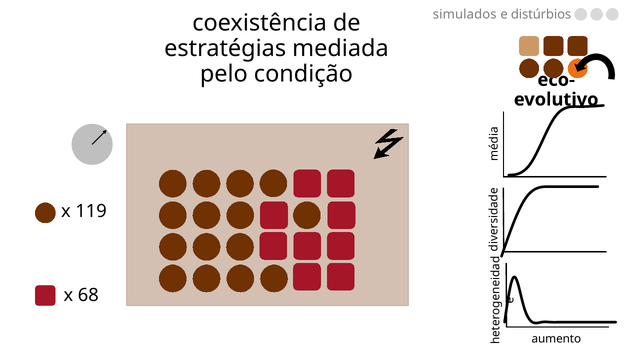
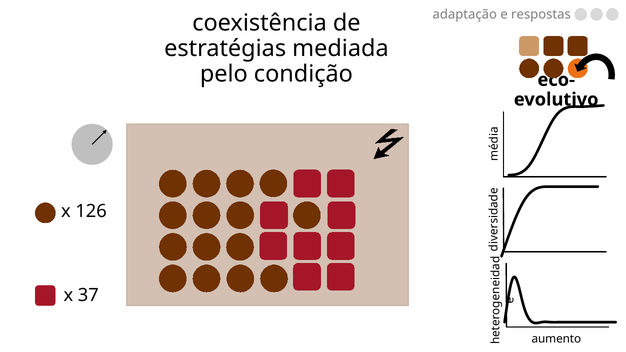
simulados: simulados -> adaptação
distúrbios: distúrbios -> respostas
119: 119 -> 126
68: 68 -> 37
